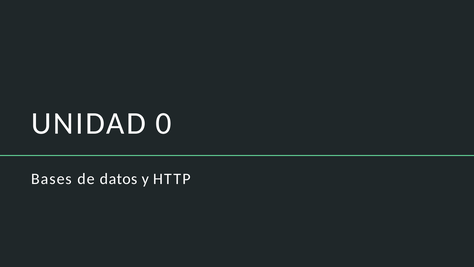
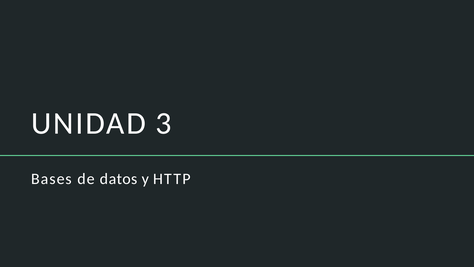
0: 0 -> 3
